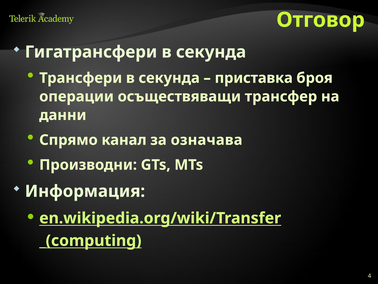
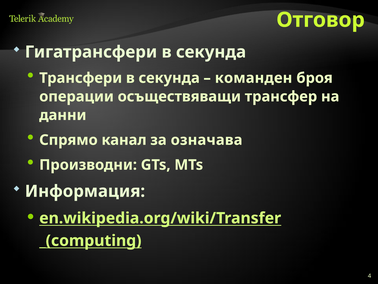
приставка: приставка -> команден
